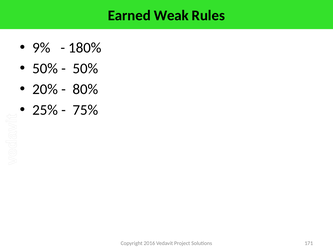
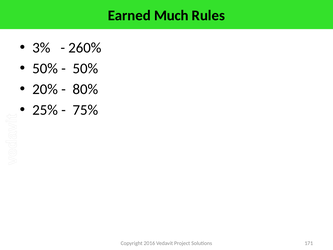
Weak: Weak -> Much
9%: 9% -> 3%
180%: 180% -> 260%
